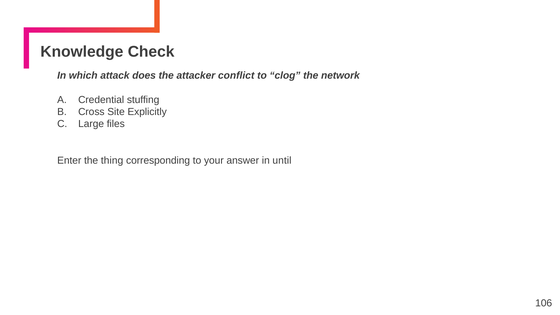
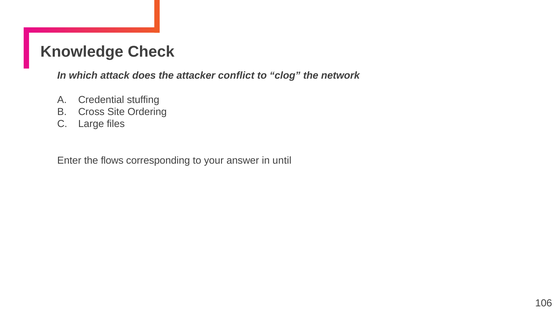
Explicitly: Explicitly -> Ordering
thing: thing -> flows
